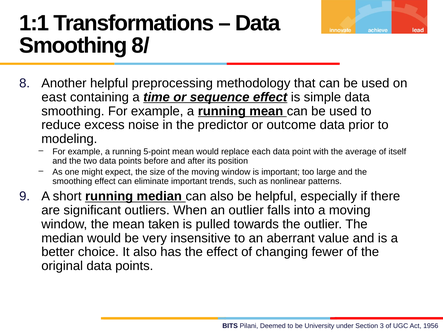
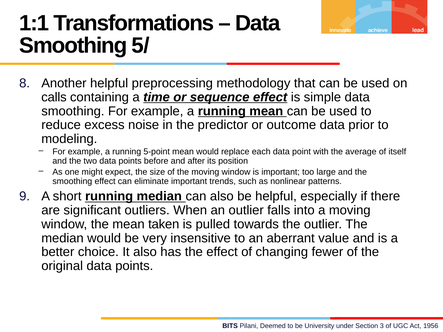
8/: 8/ -> 5/
east: east -> calls
